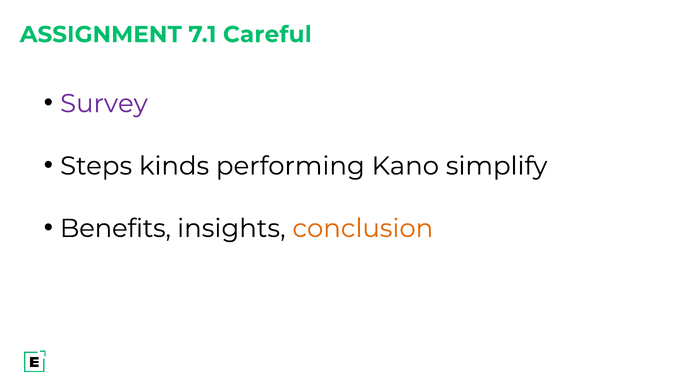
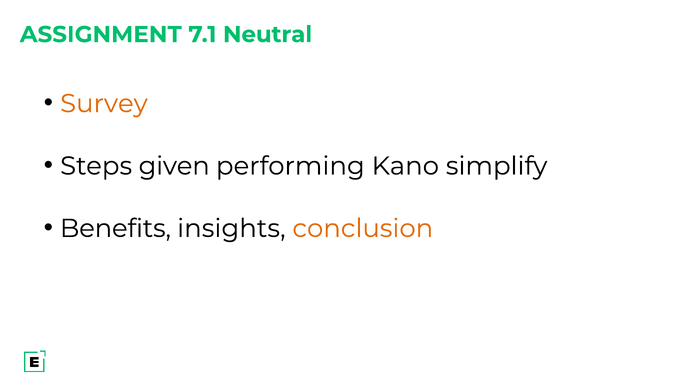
Careful: Careful -> Neutral
Survey colour: purple -> orange
kinds: kinds -> given
